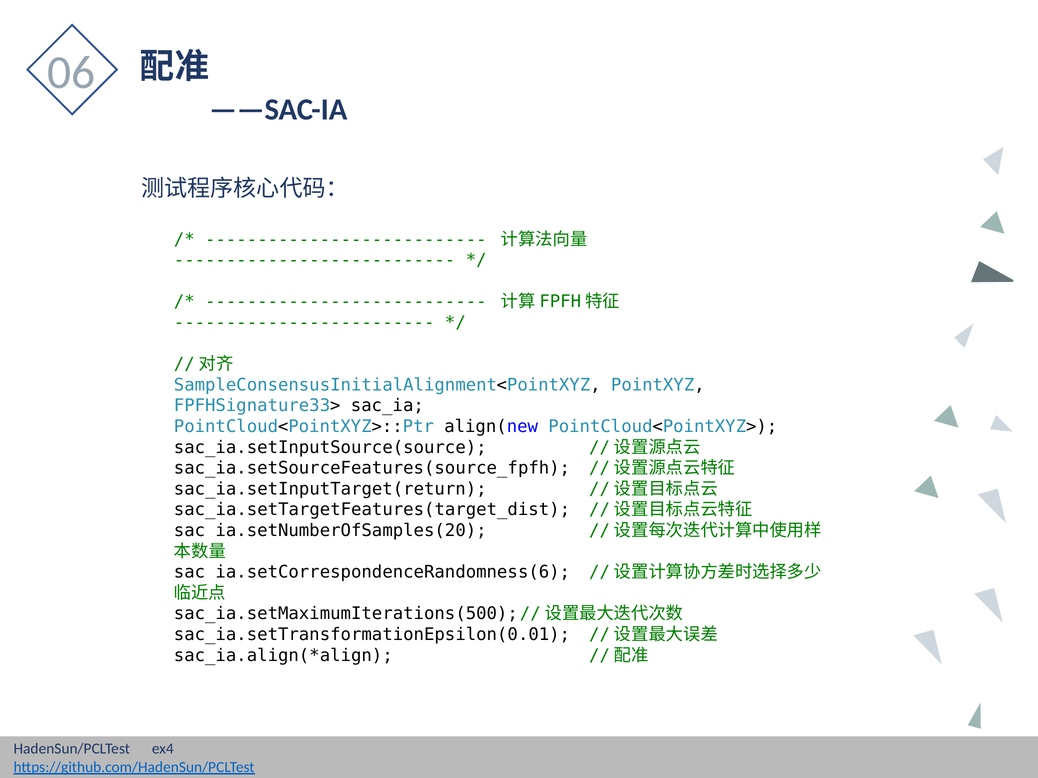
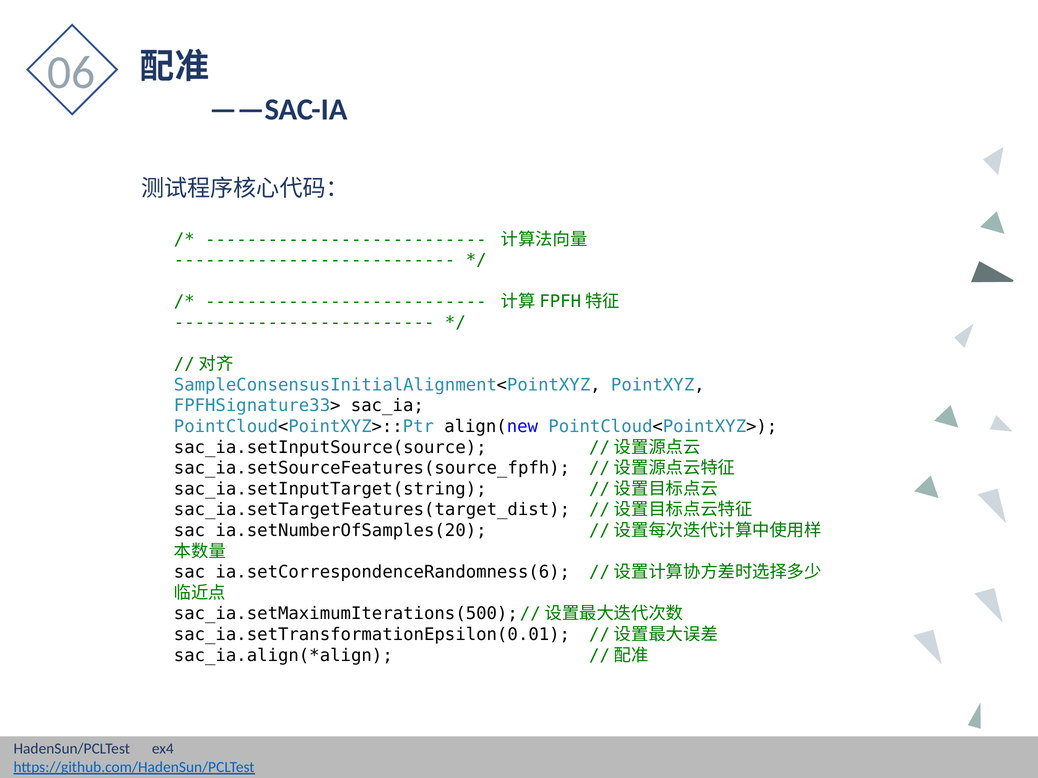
sac_ia.setInputTarget(return: sac_ia.setInputTarget(return -> sac_ia.setInputTarget(string
